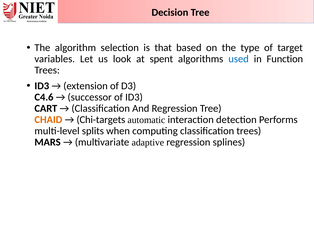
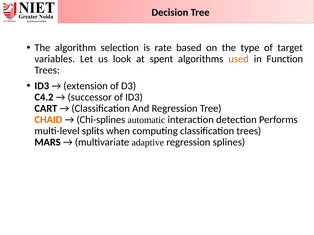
that: that -> rate
used colour: blue -> orange
C4.6: C4.6 -> C4.2
Chi-targets: Chi-targets -> Chi-splines
